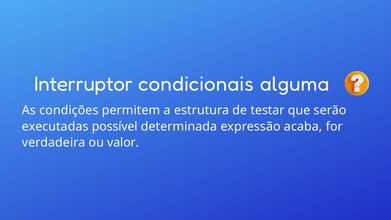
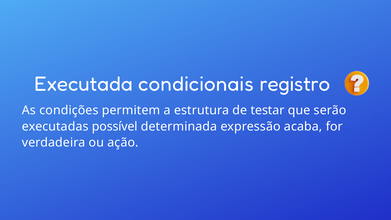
Interruptor: Interruptor -> Executada
alguma: alguma -> registro
valor: valor -> ação
